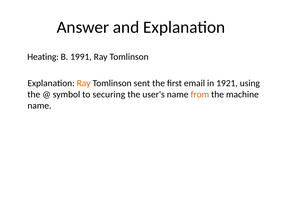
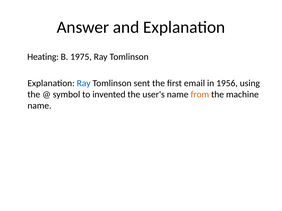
1991: 1991 -> 1975
Ray at (84, 83) colour: orange -> blue
1921: 1921 -> 1956
securing: securing -> invented
